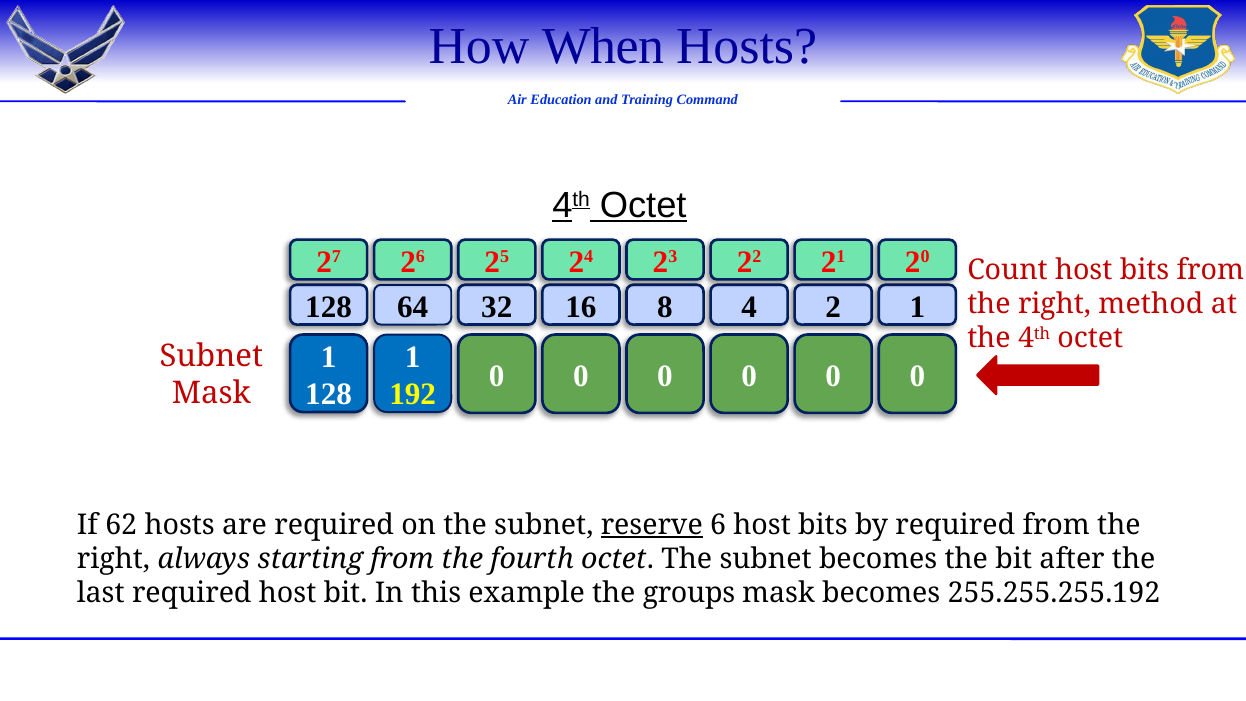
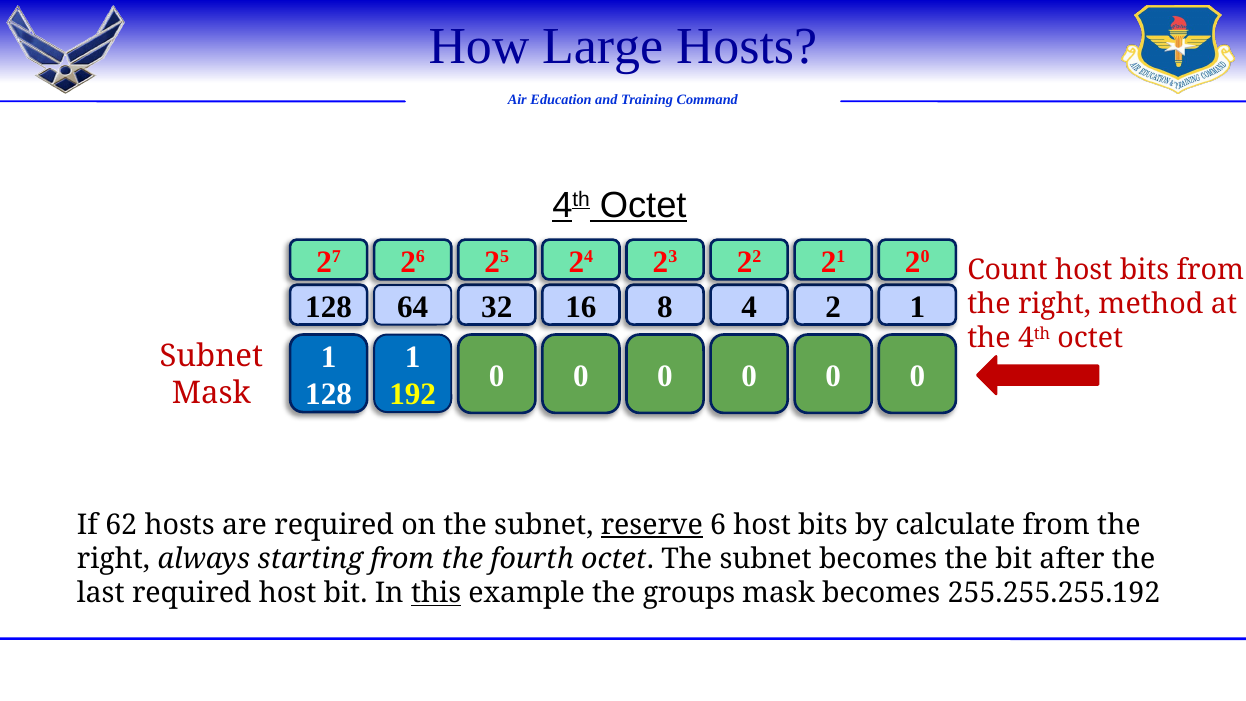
When: When -> Large
by required: required -> calculate
this underline: none -> present
